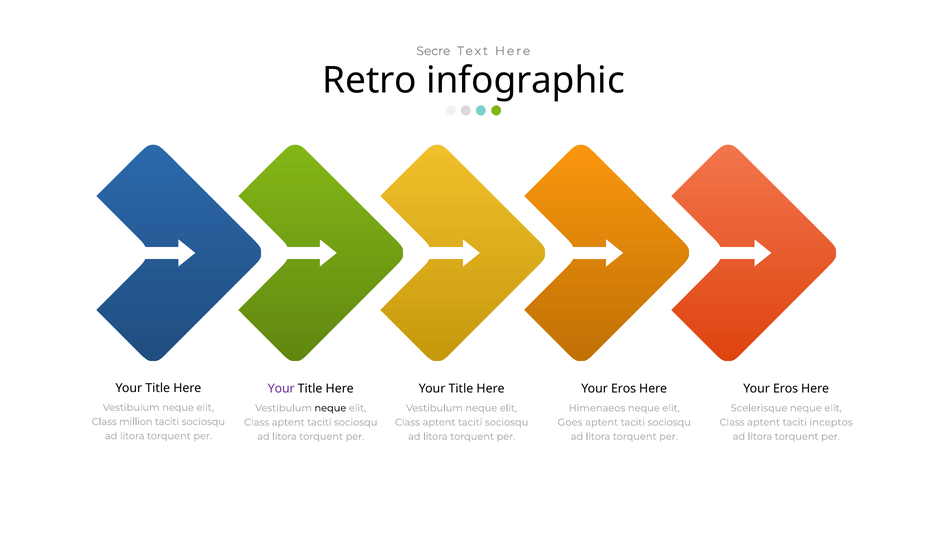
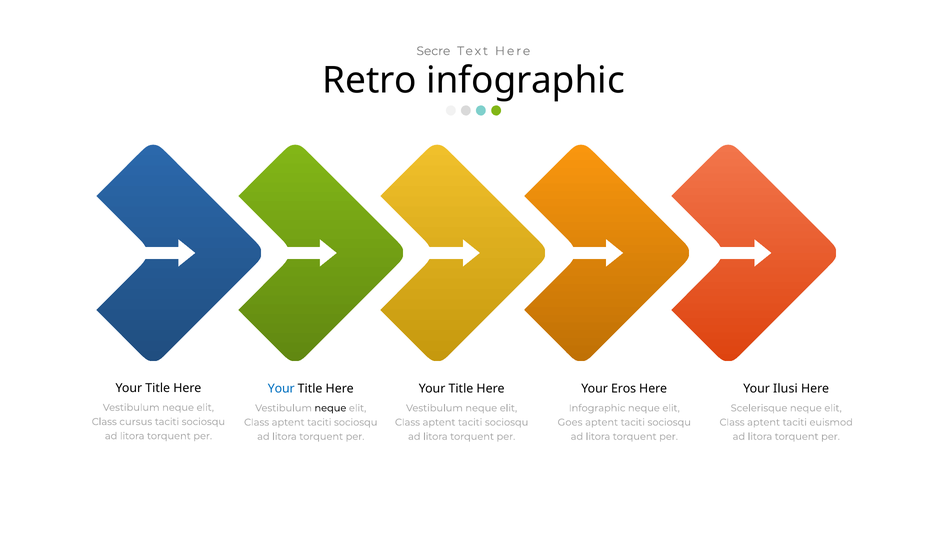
Your at (281, 388) colour: purple -> blue
Eros at (786, 388): Eros -> Ilusi
Himenaeos at (597, 408): Himenaeos -> Infographic
million: million -> cursus
inceptos: inceptos -> euismod
